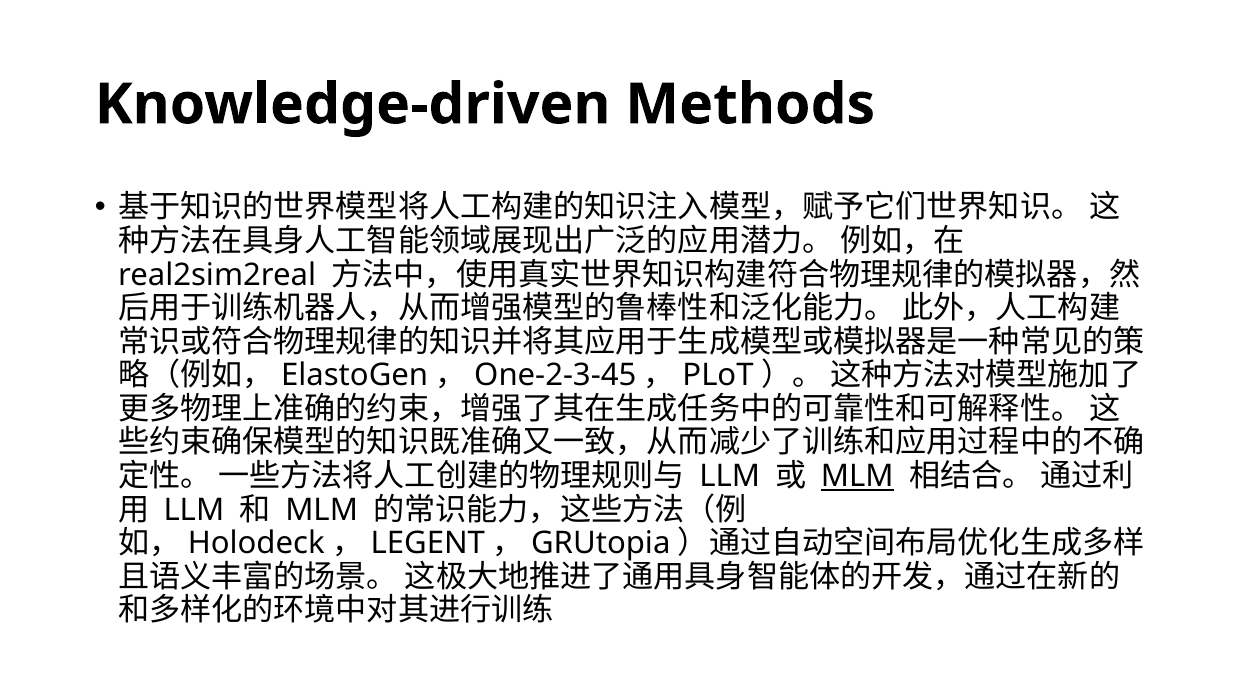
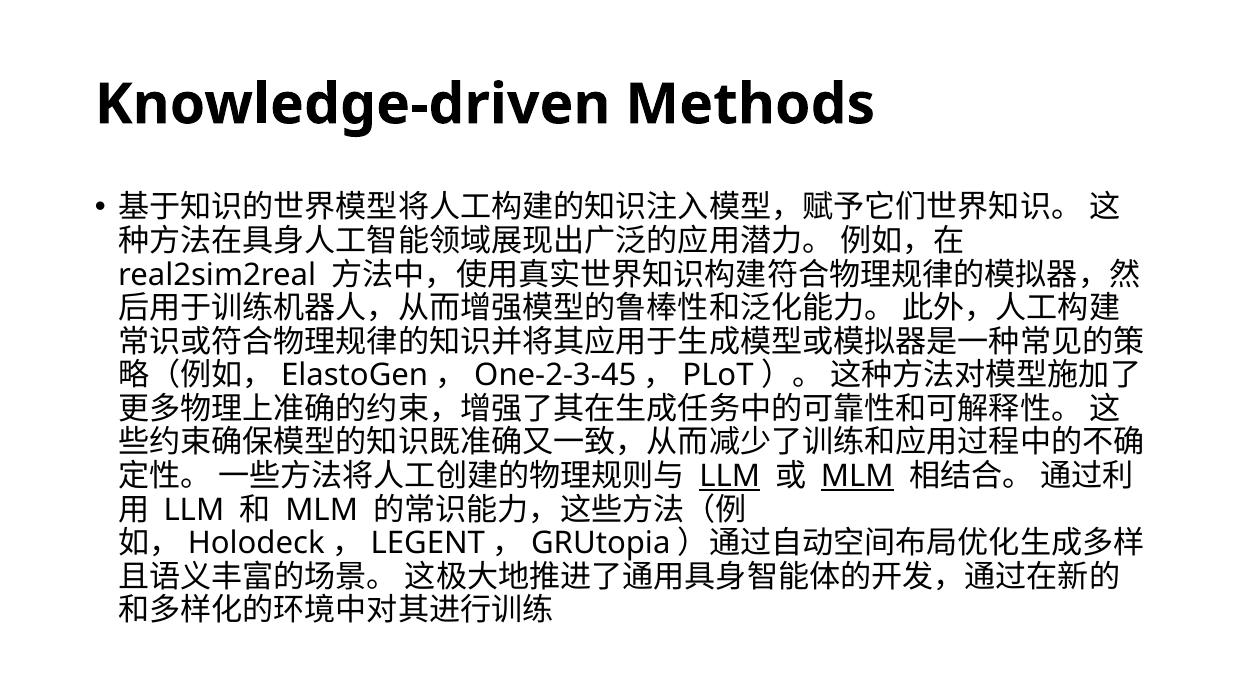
LLM at (730, 476) underline: none -> present
